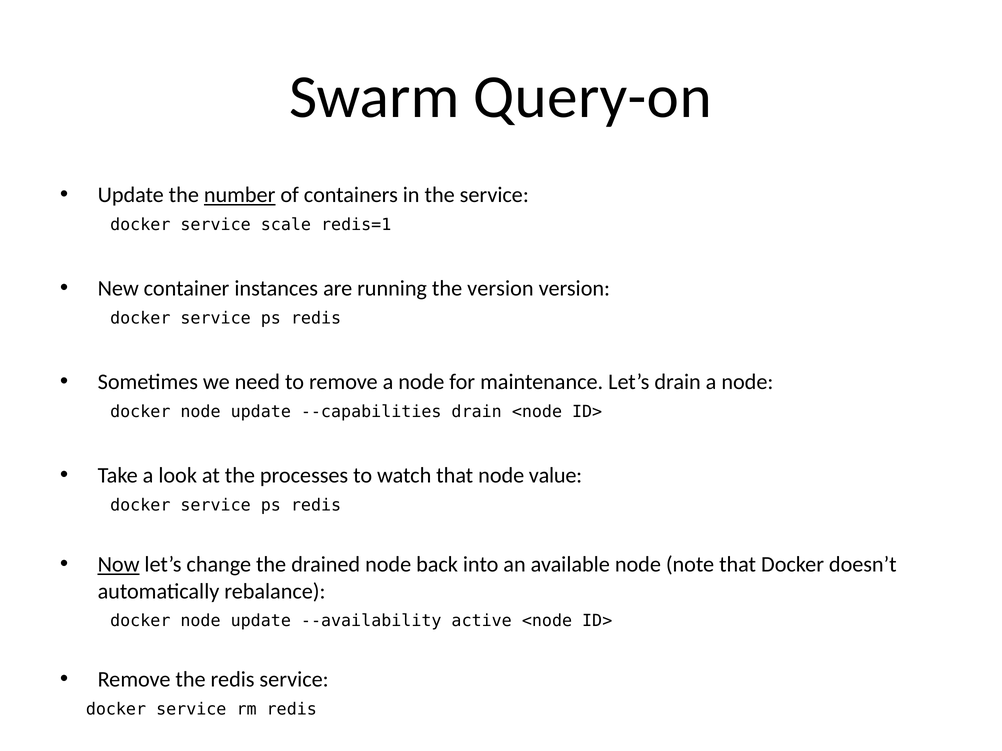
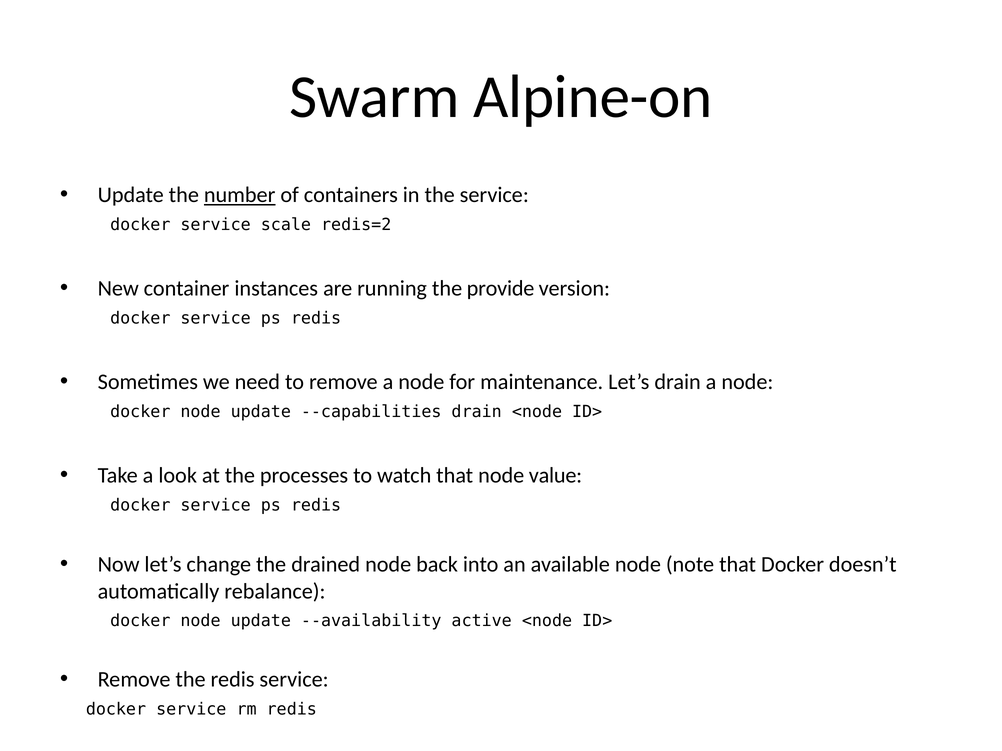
Query-on: Query-on -> Alpine-on
redis=1: redis=1 -> redis=2
the version: version -> provide
Now underline: present -> none
